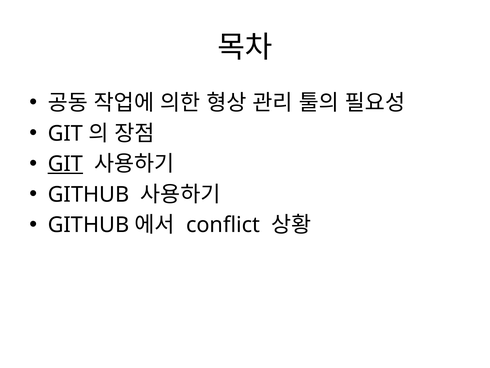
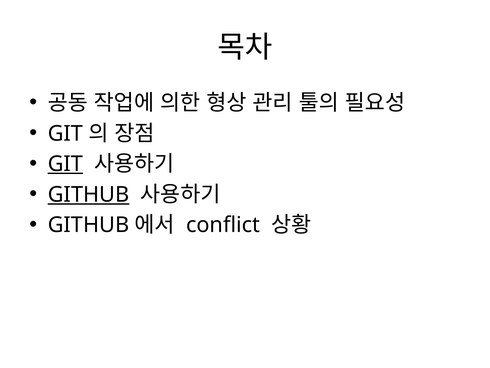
GITHUB at (89, 194) underline: none -> present
